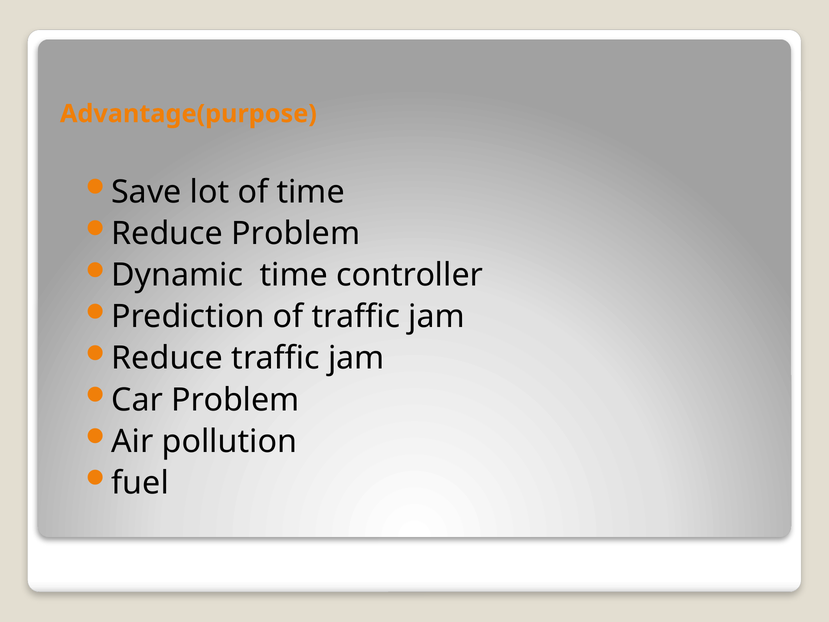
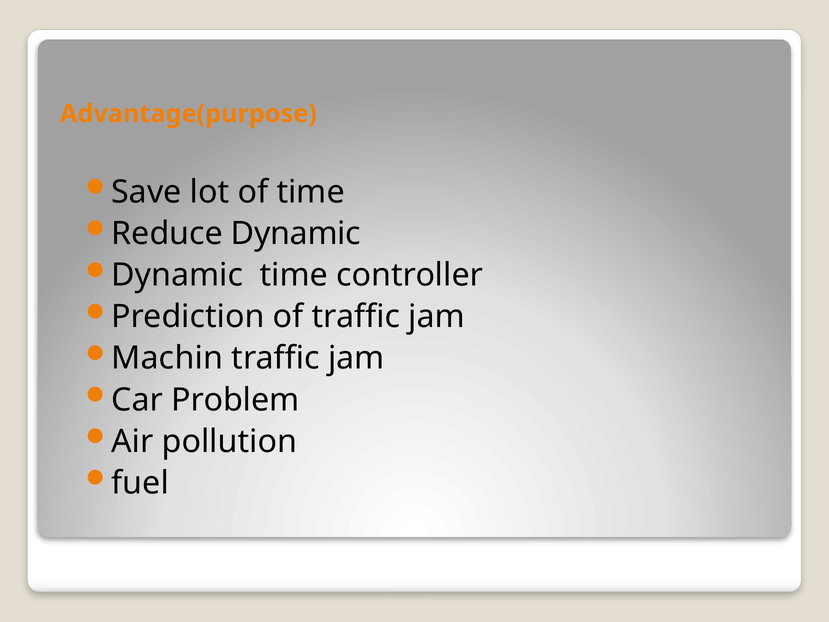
Reduce Problem: Problem -> Dynamic
Reduce at (167, 358): Reduce -> Machin
